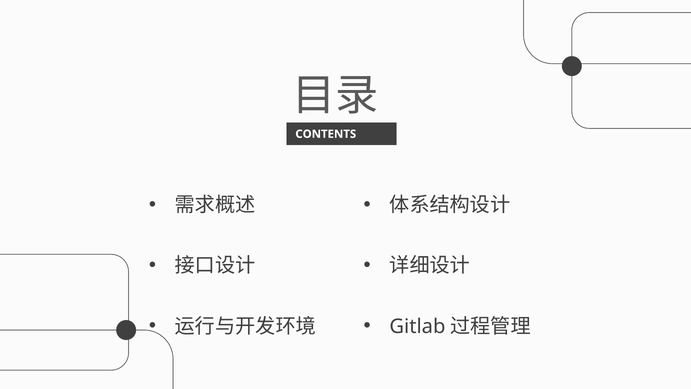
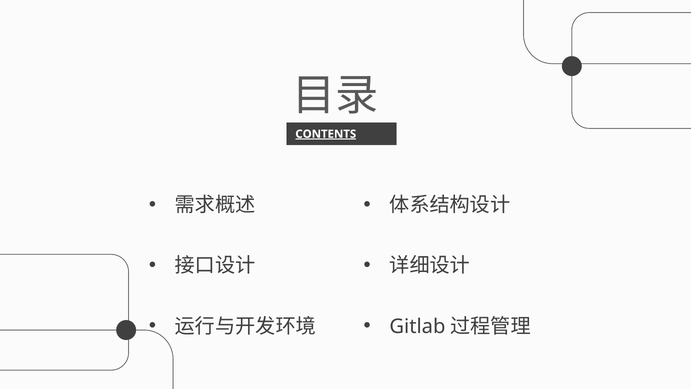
CONTENTS underline: none -> present
